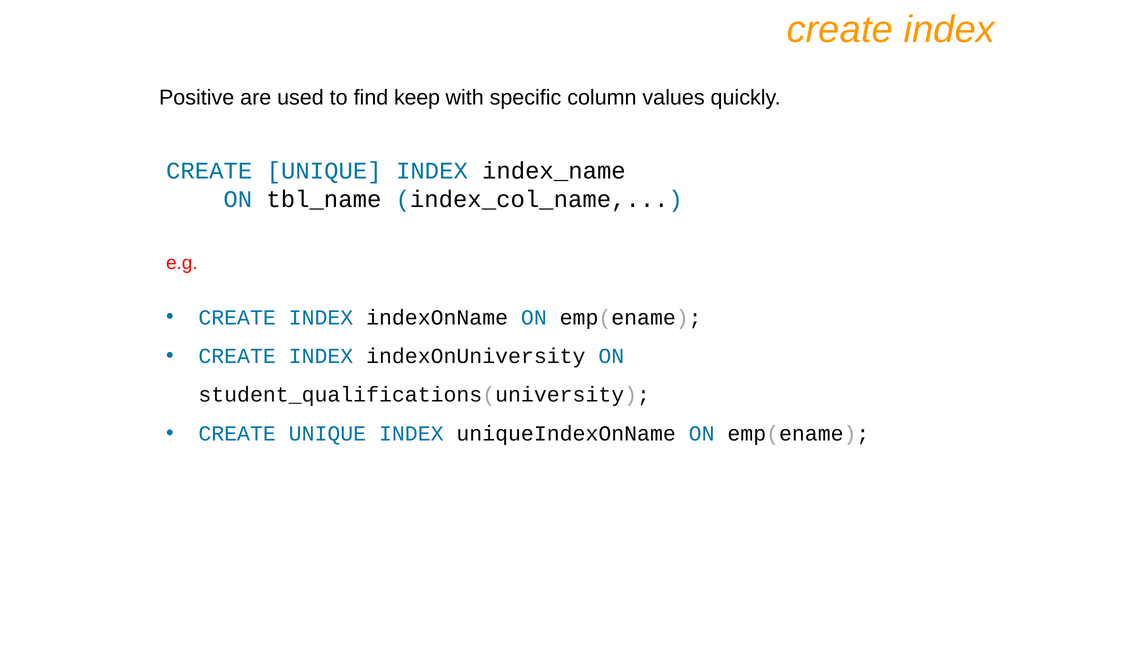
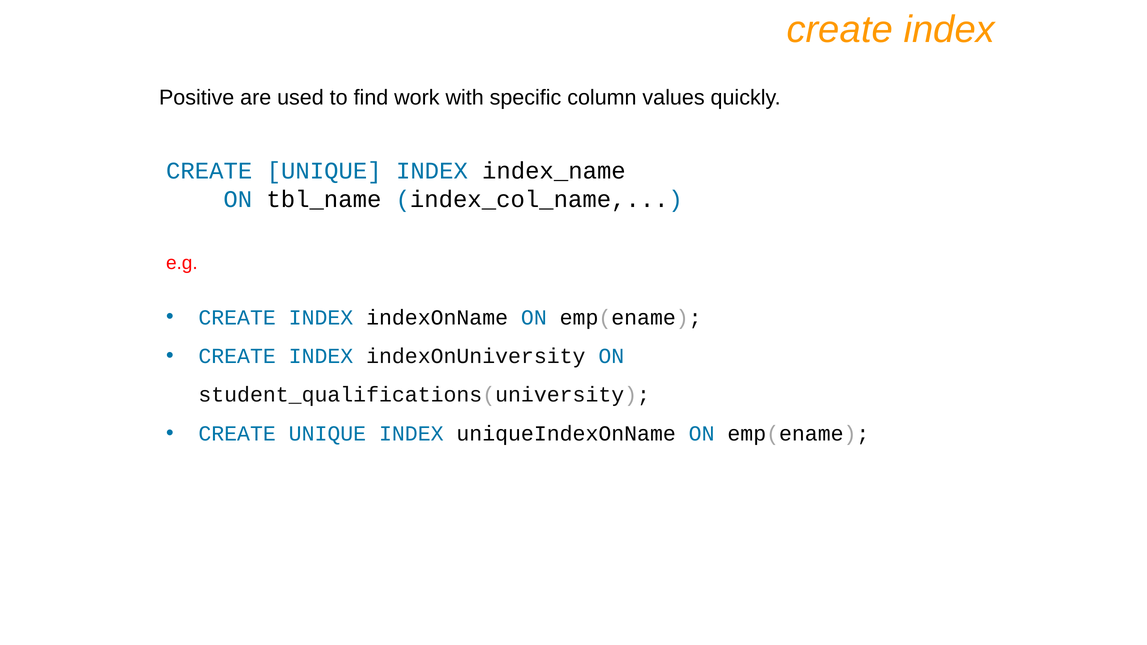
keep: keep -> work
